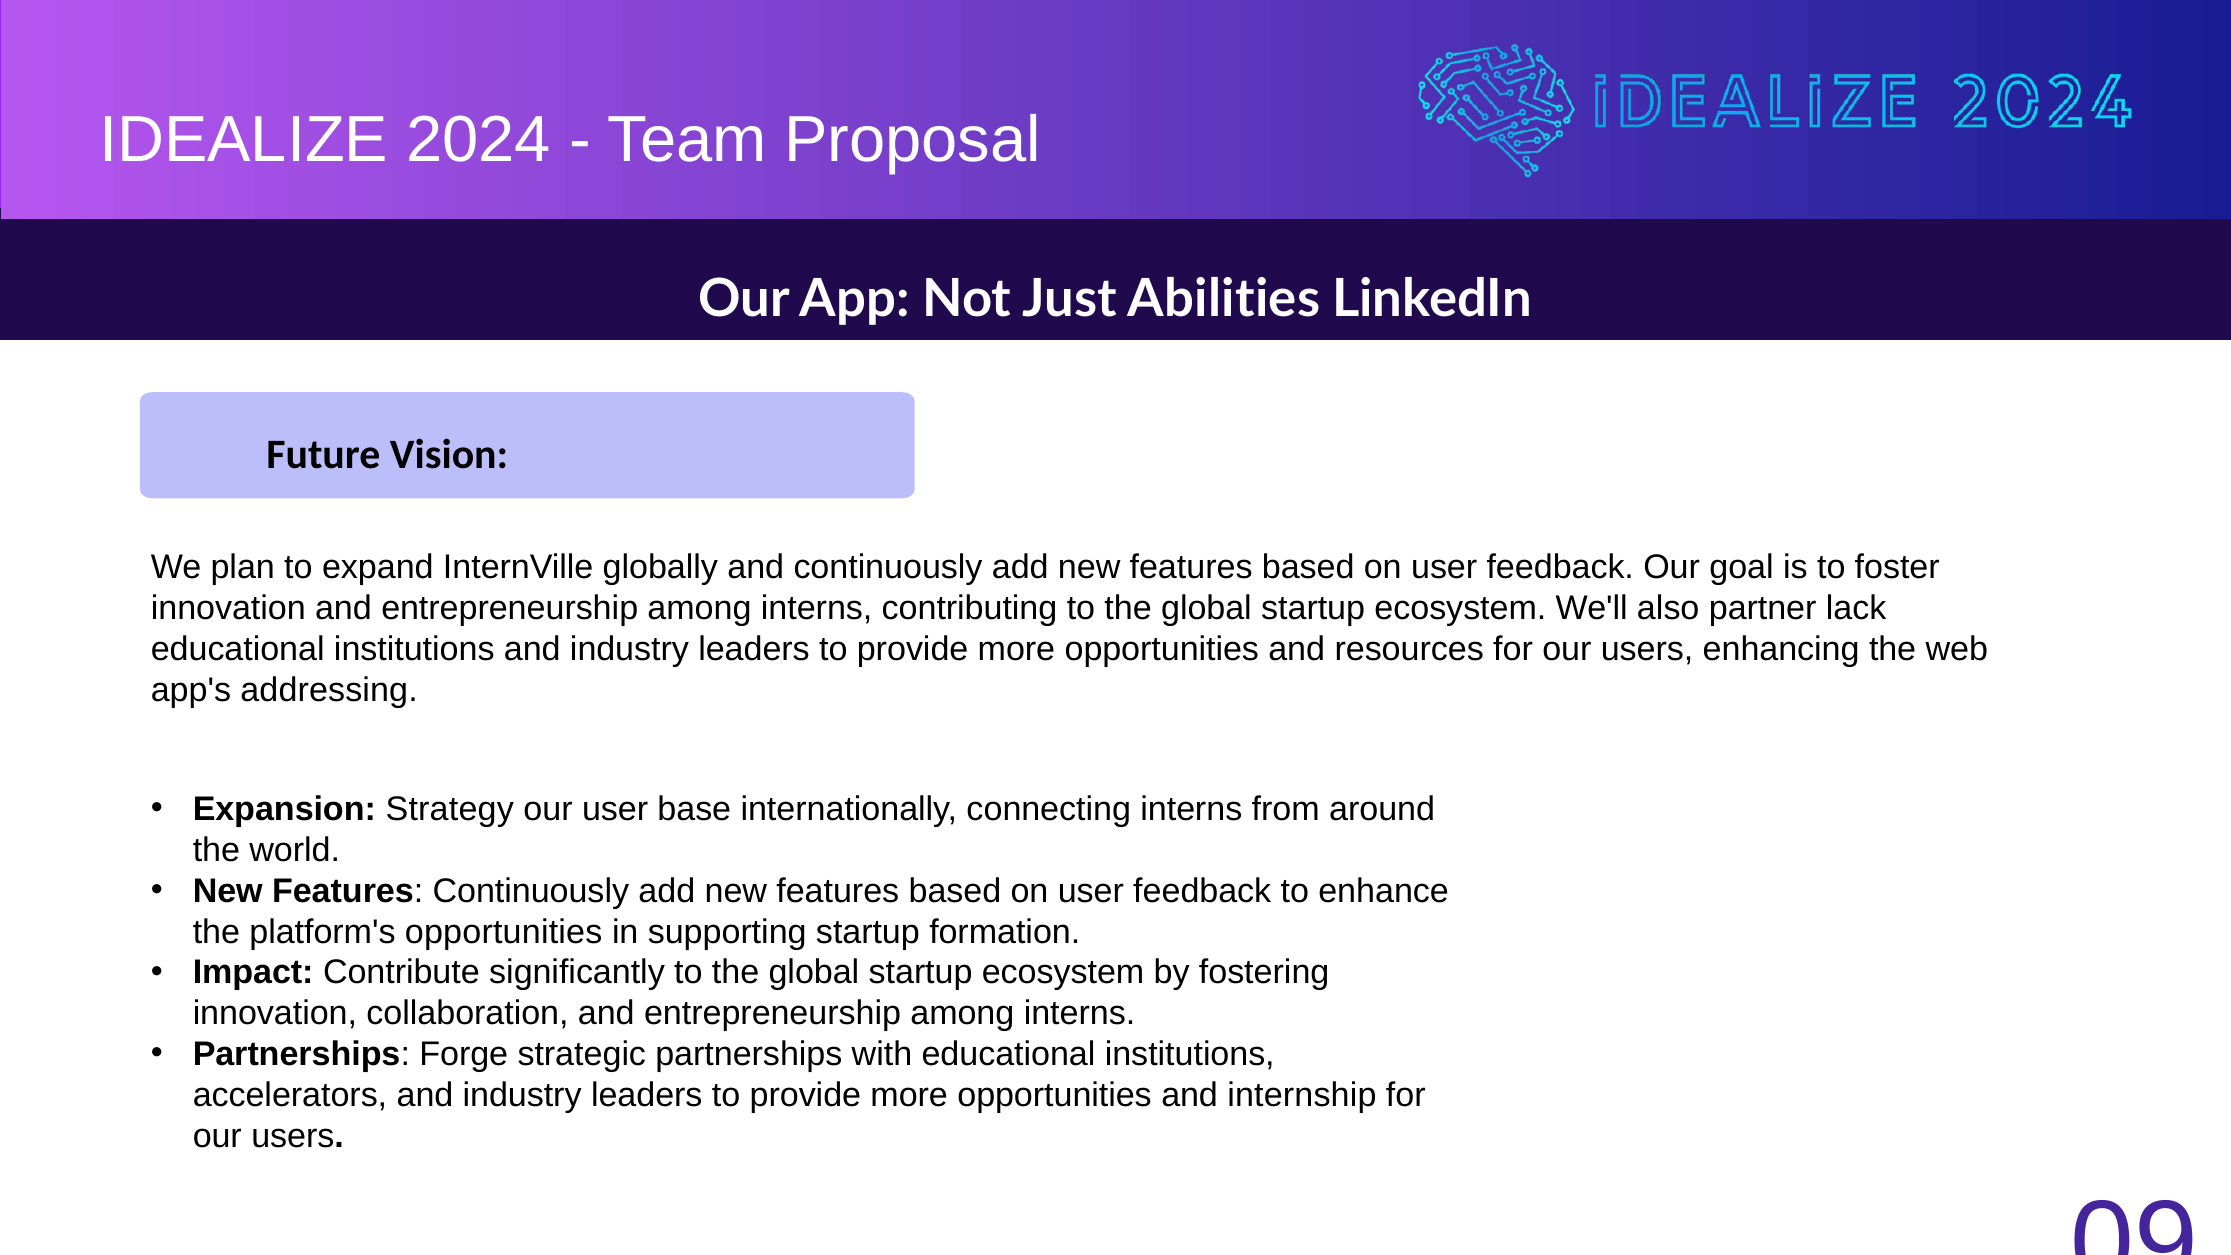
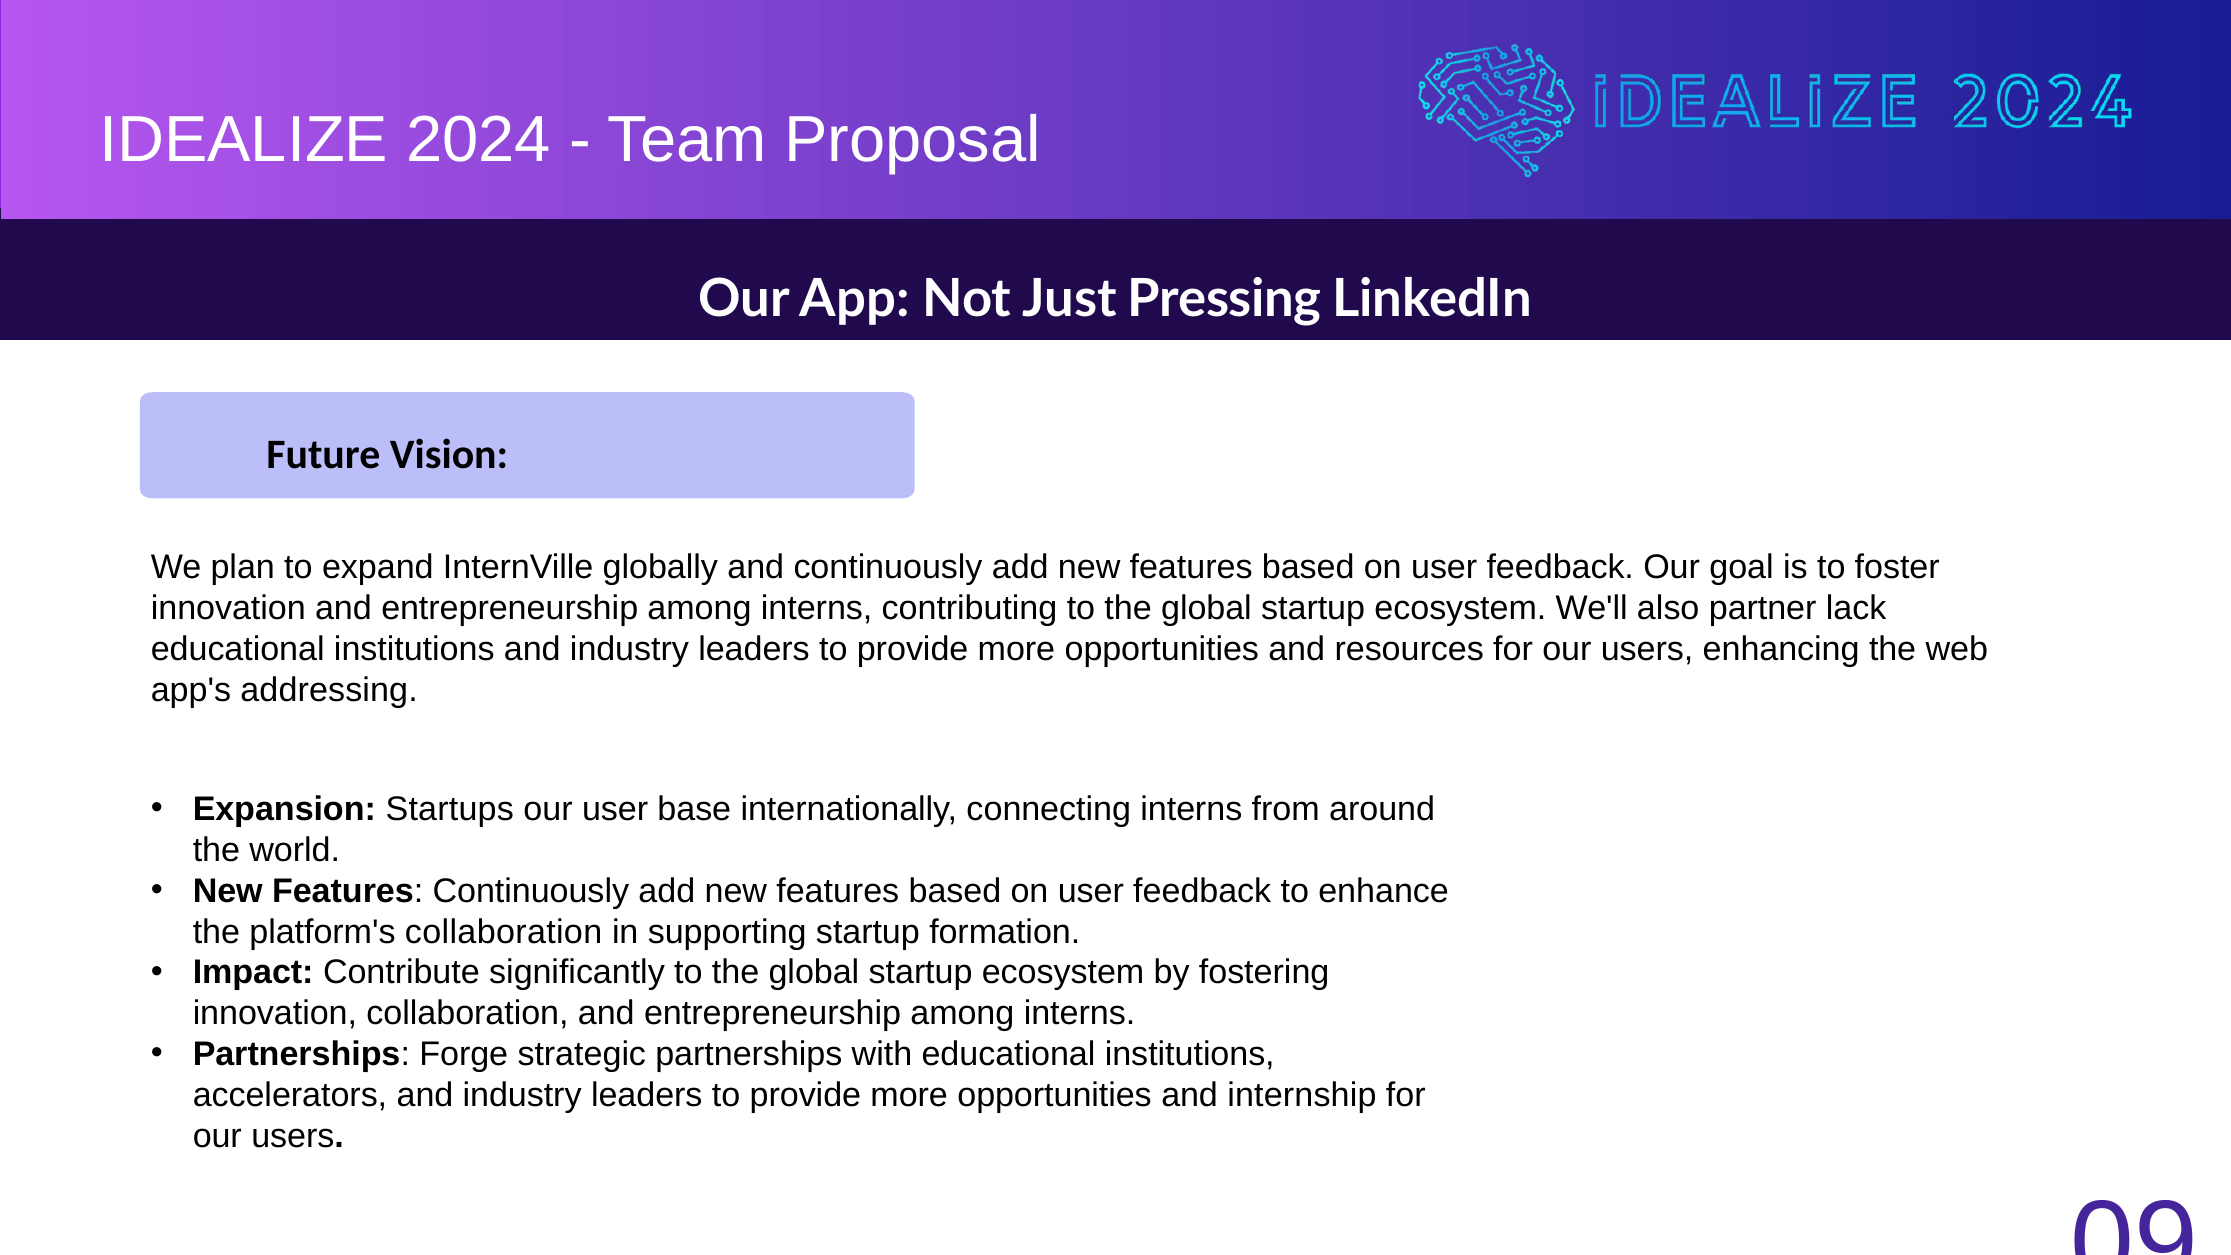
Abilities: Abilities -> Pressing
Strategy: Strategy -> Startups
platform's opportunities: opportunities -> collaboration
